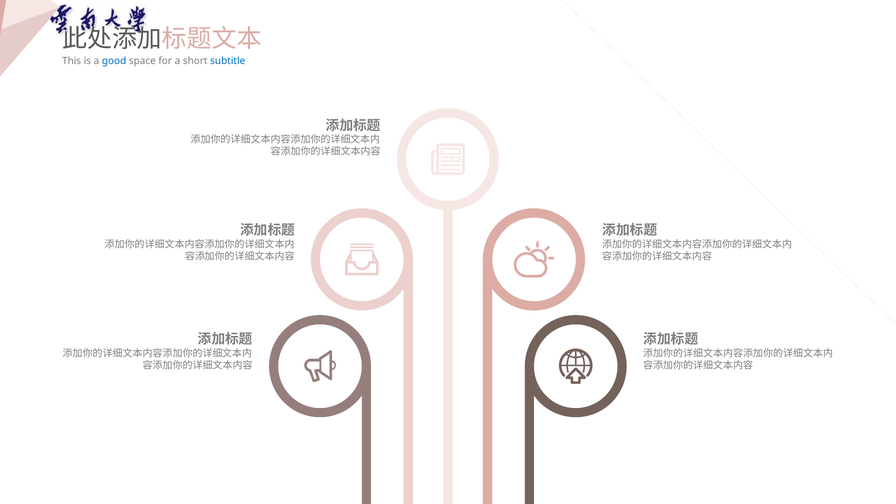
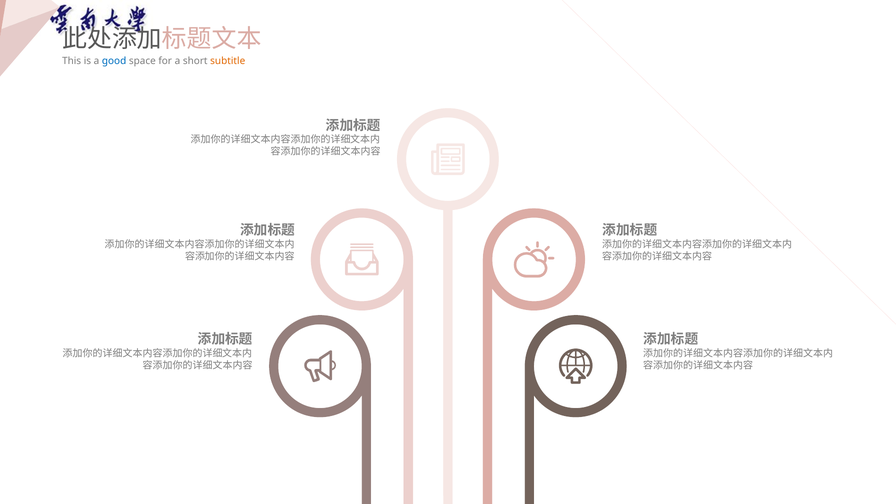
subtitle colour: blue -> orange
